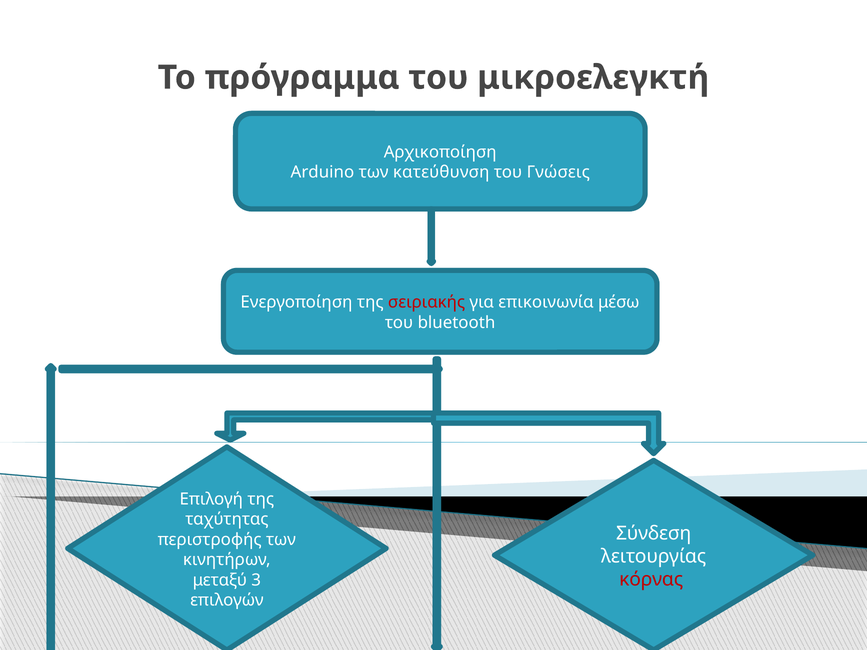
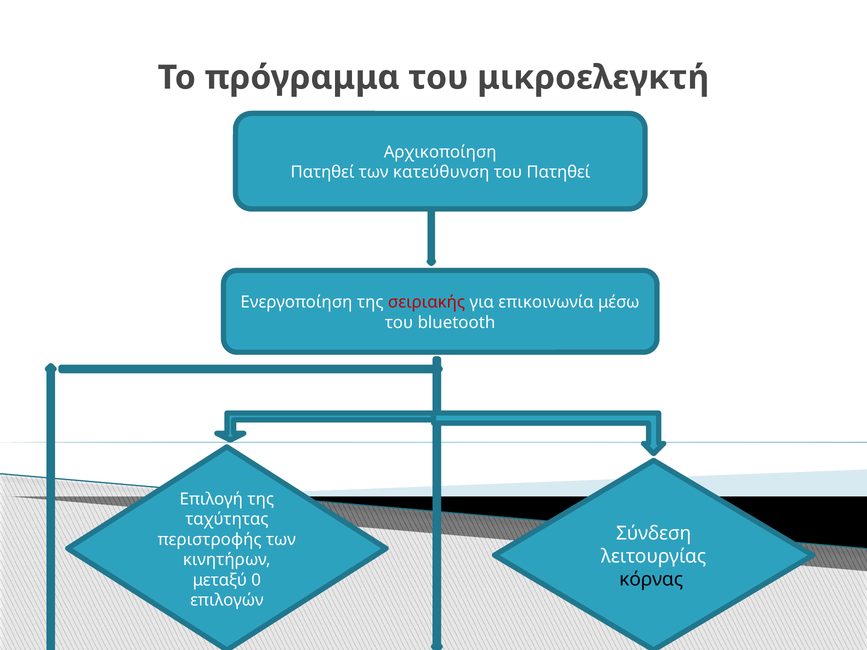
Αrduino at (322, 172): Αrduino -> Πατηθεί
του Γνώσεις: Γνώσεις -> Πατηθεί
κόρνας colour: red -> black
3: 3 -> 0
